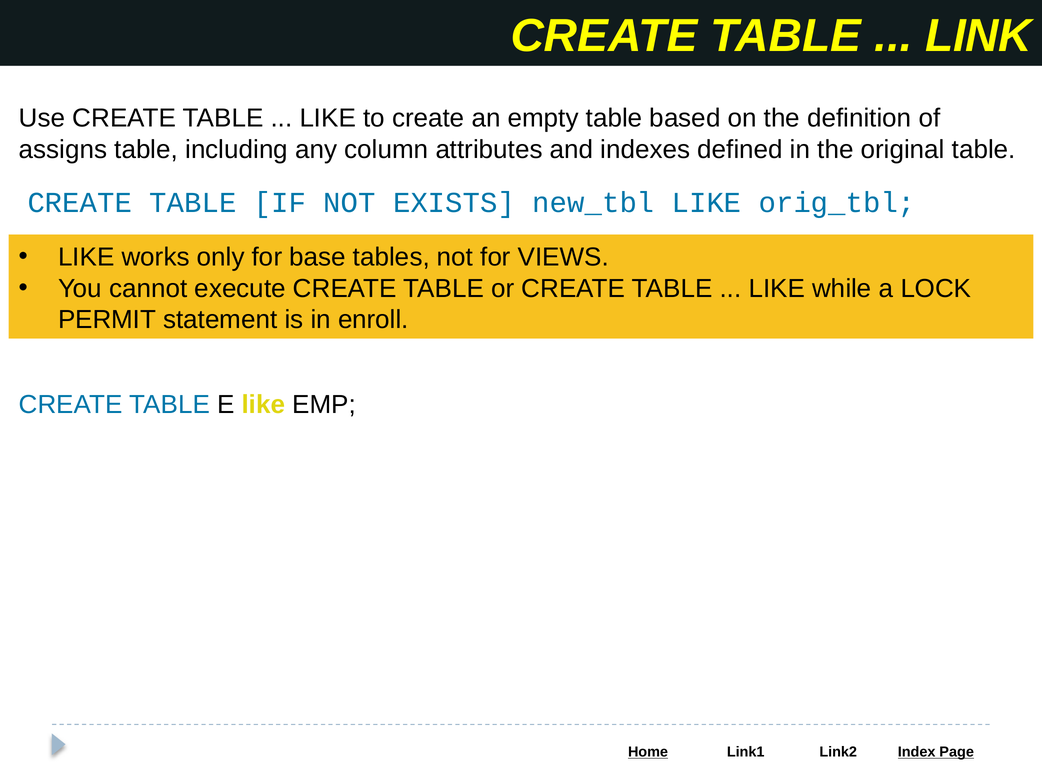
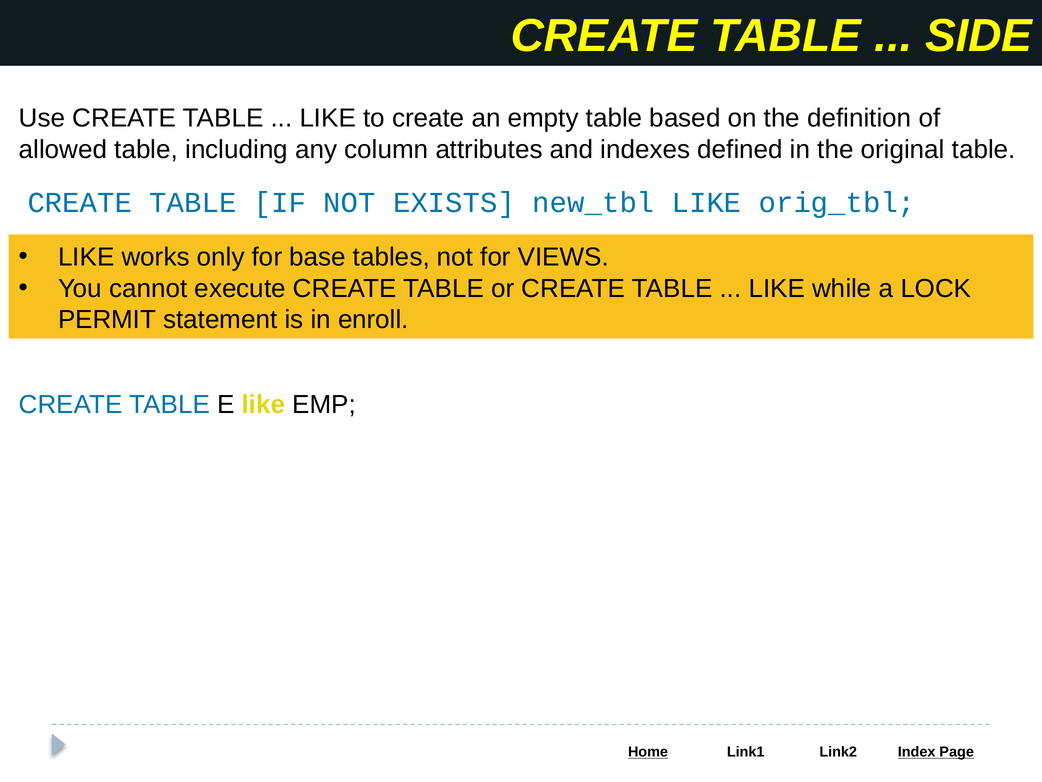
LINK: LINK -> SIDE
assigns: assigns -> allowed
